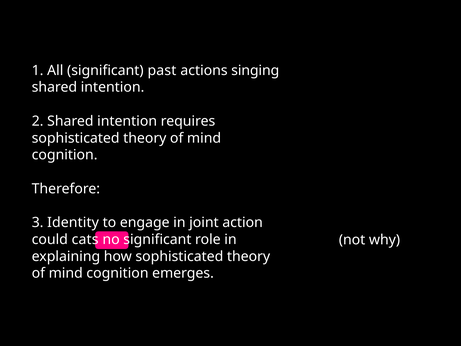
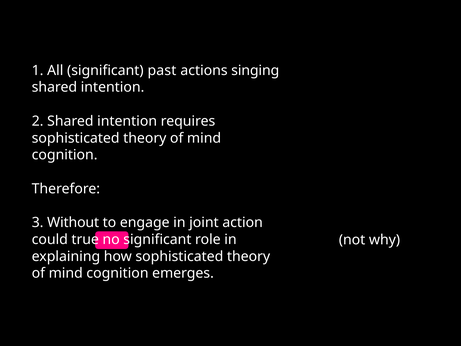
Identity: Identity -> Without
cats: cats -> true
